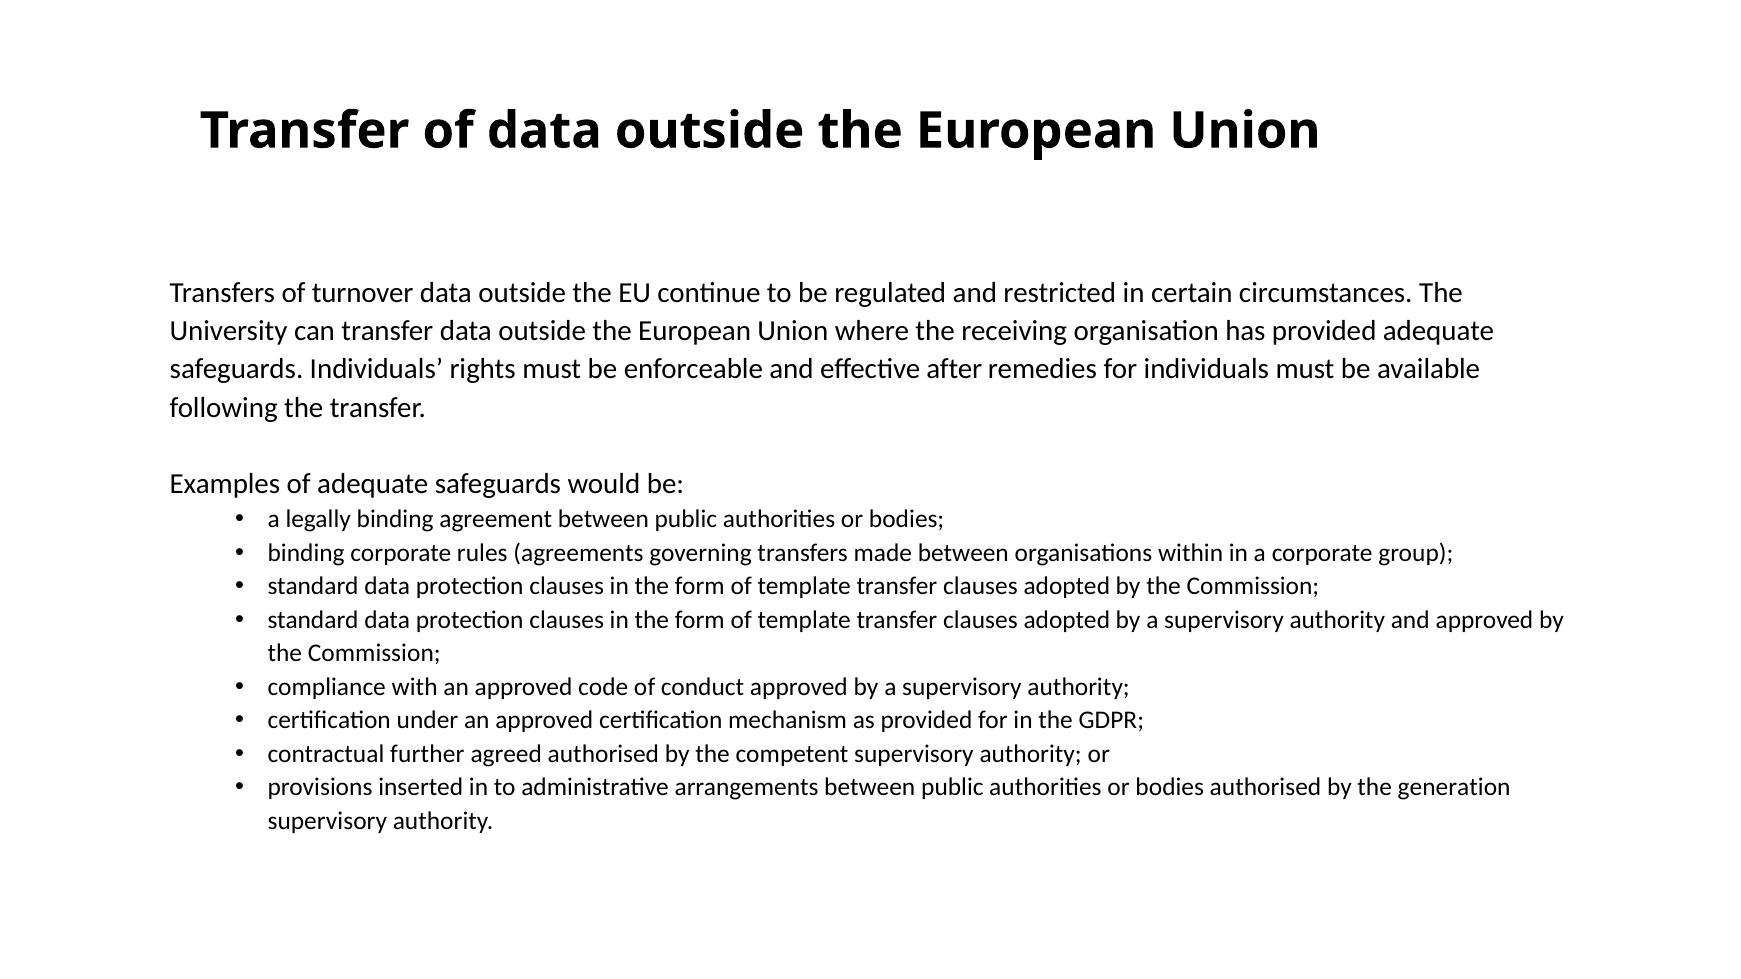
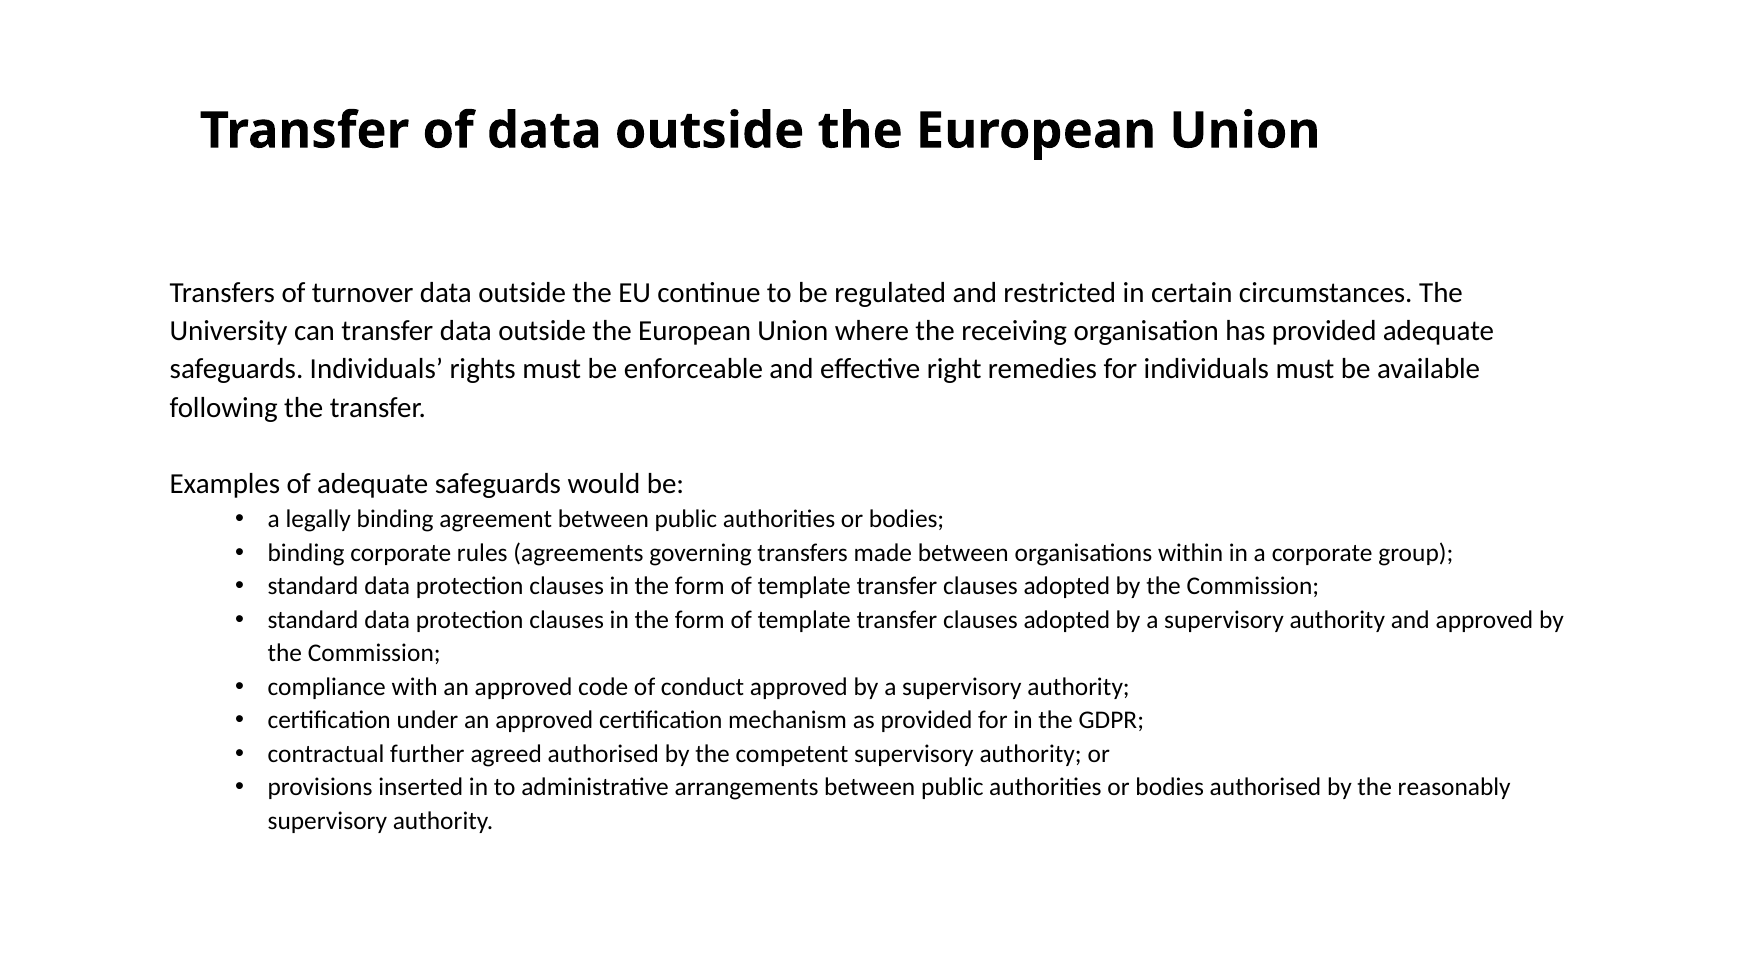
after: after -> right
generation: generation -> reasonably
